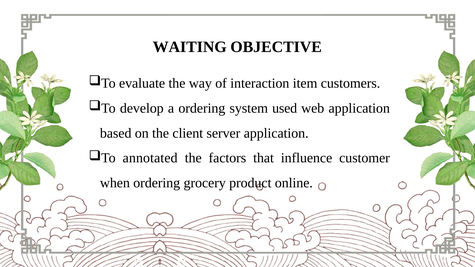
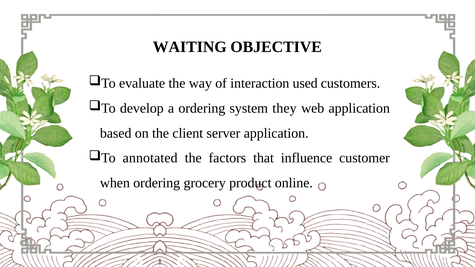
item: item -> used
used: used -> they
